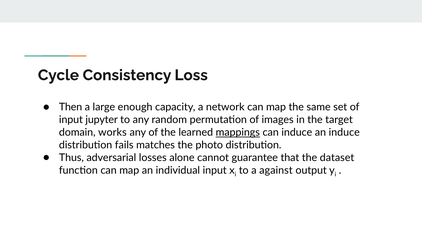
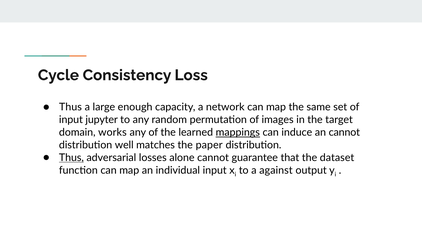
Then at (71, 107): Then -> Thus
an induce: induce -> cannot
fails: fails -> well
photo: photo -> paper
Thus at (71, 158) underline: none -> present
